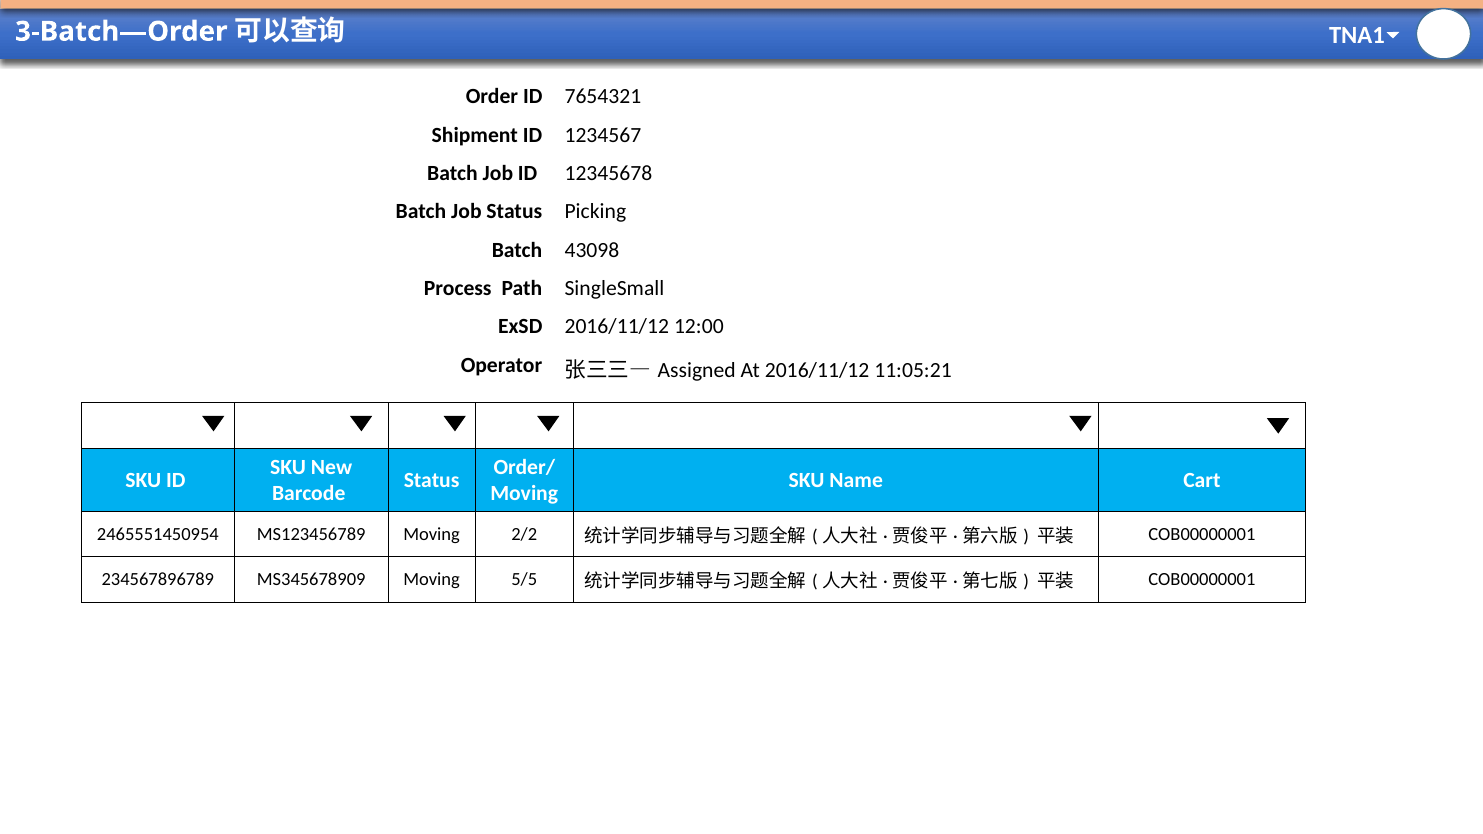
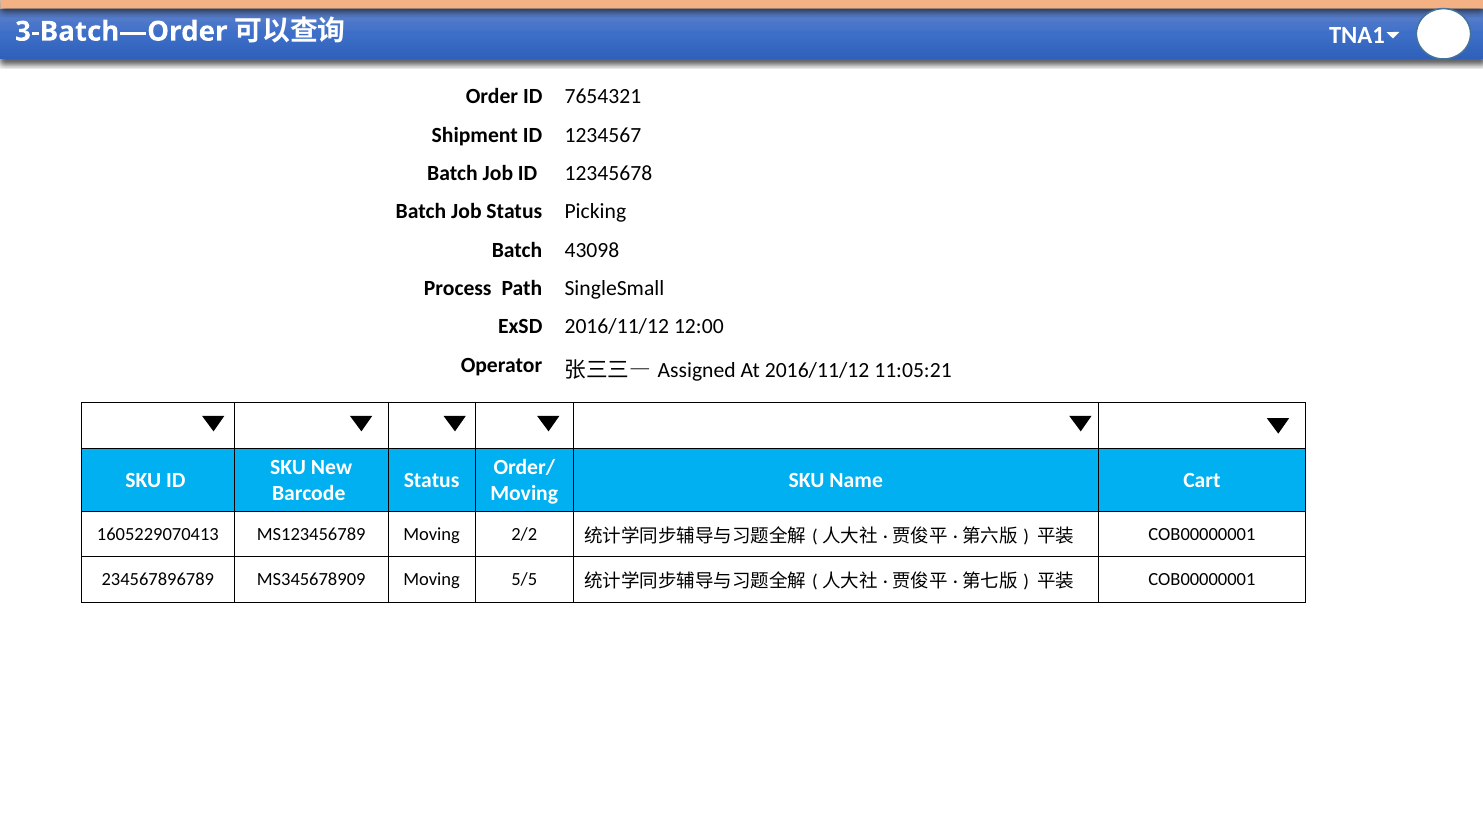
2465551450954: 2465551450954 -> 1605229070413
